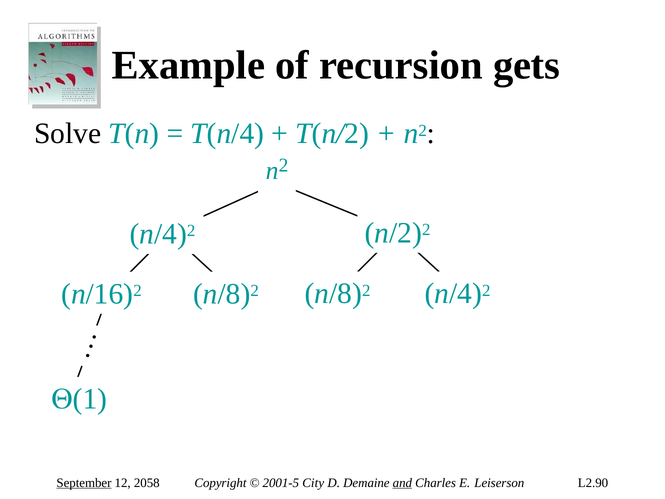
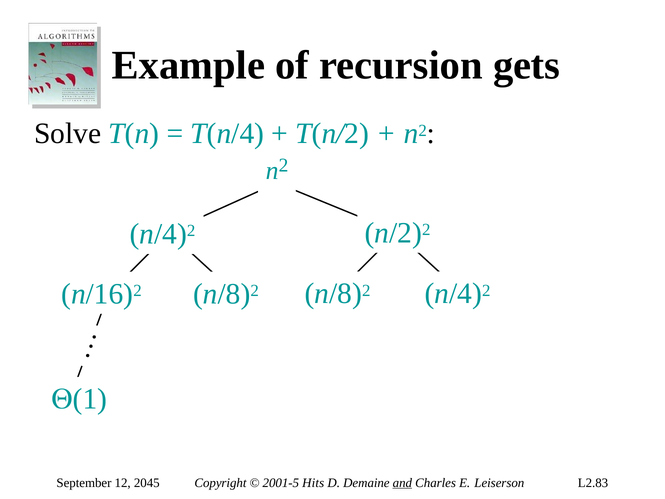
September underline: present -> none
2058: 2058 -> 2045
City: City -> Hits
L2.90: L2.90 -> L2.83
